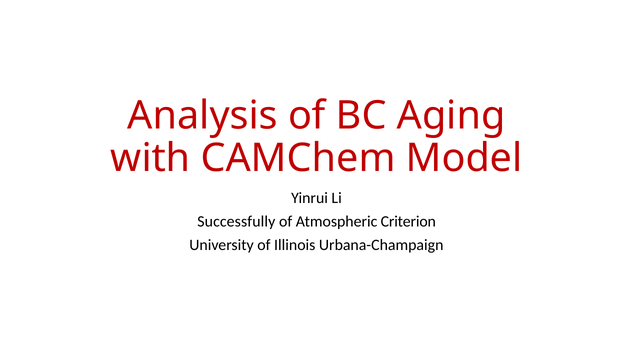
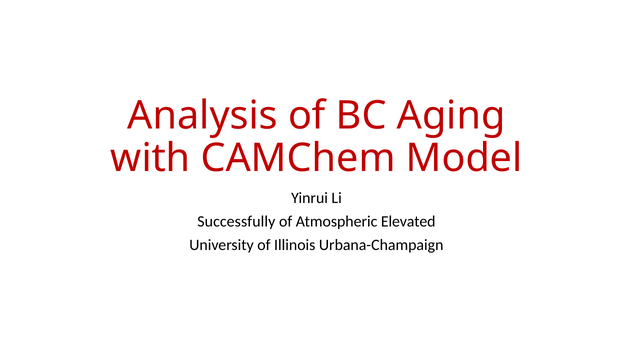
Criterion: Criterion -> Elevated
